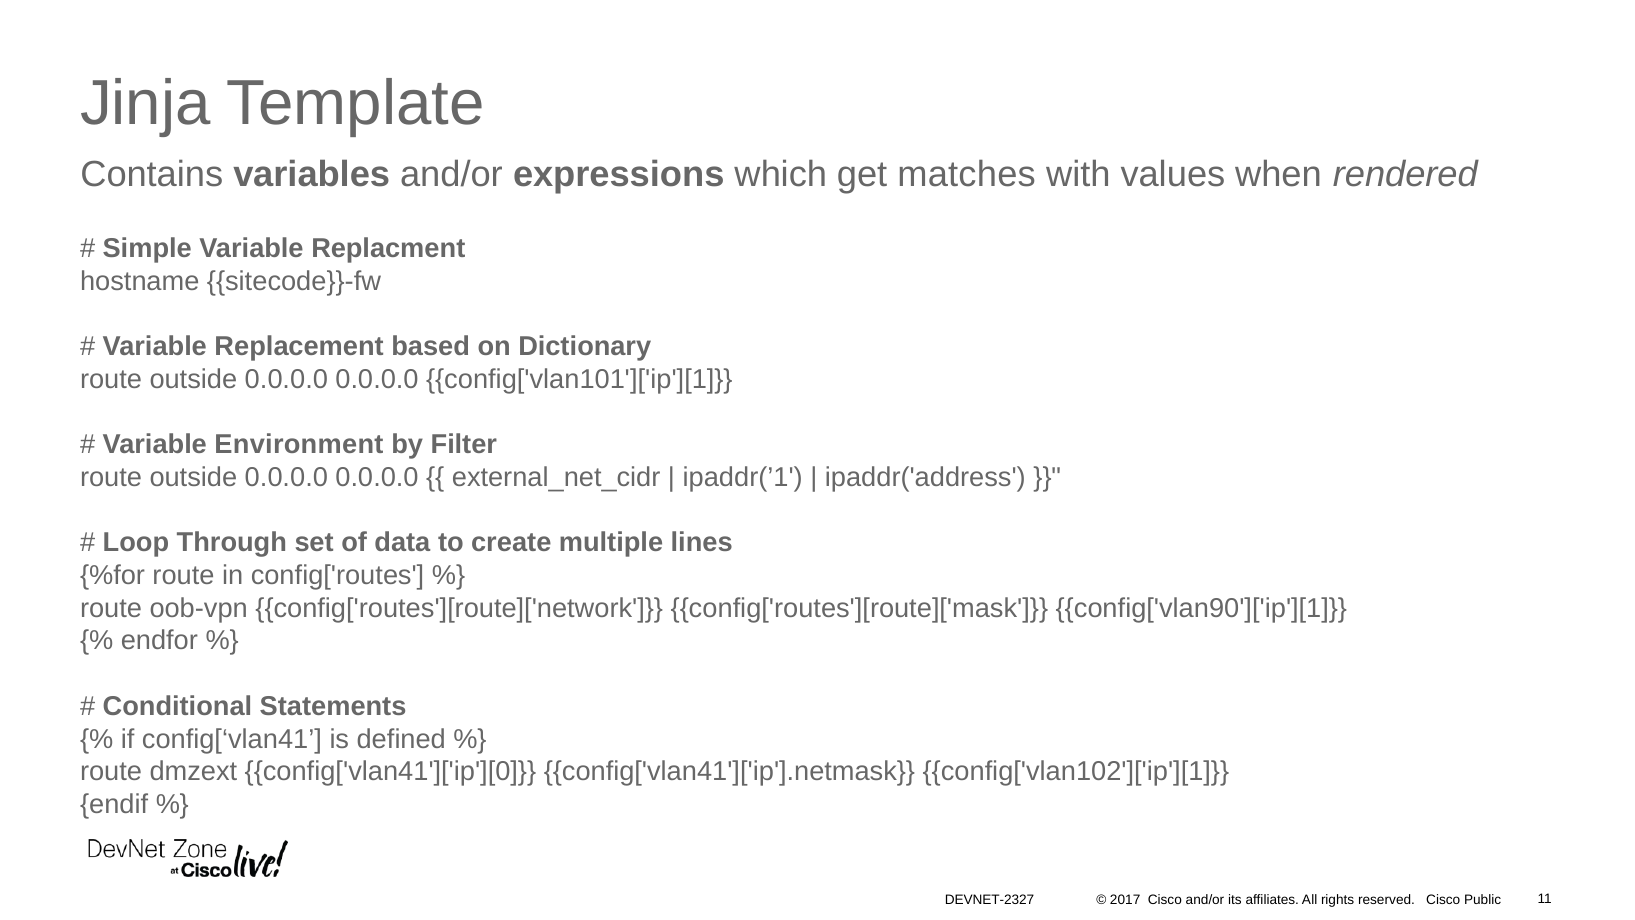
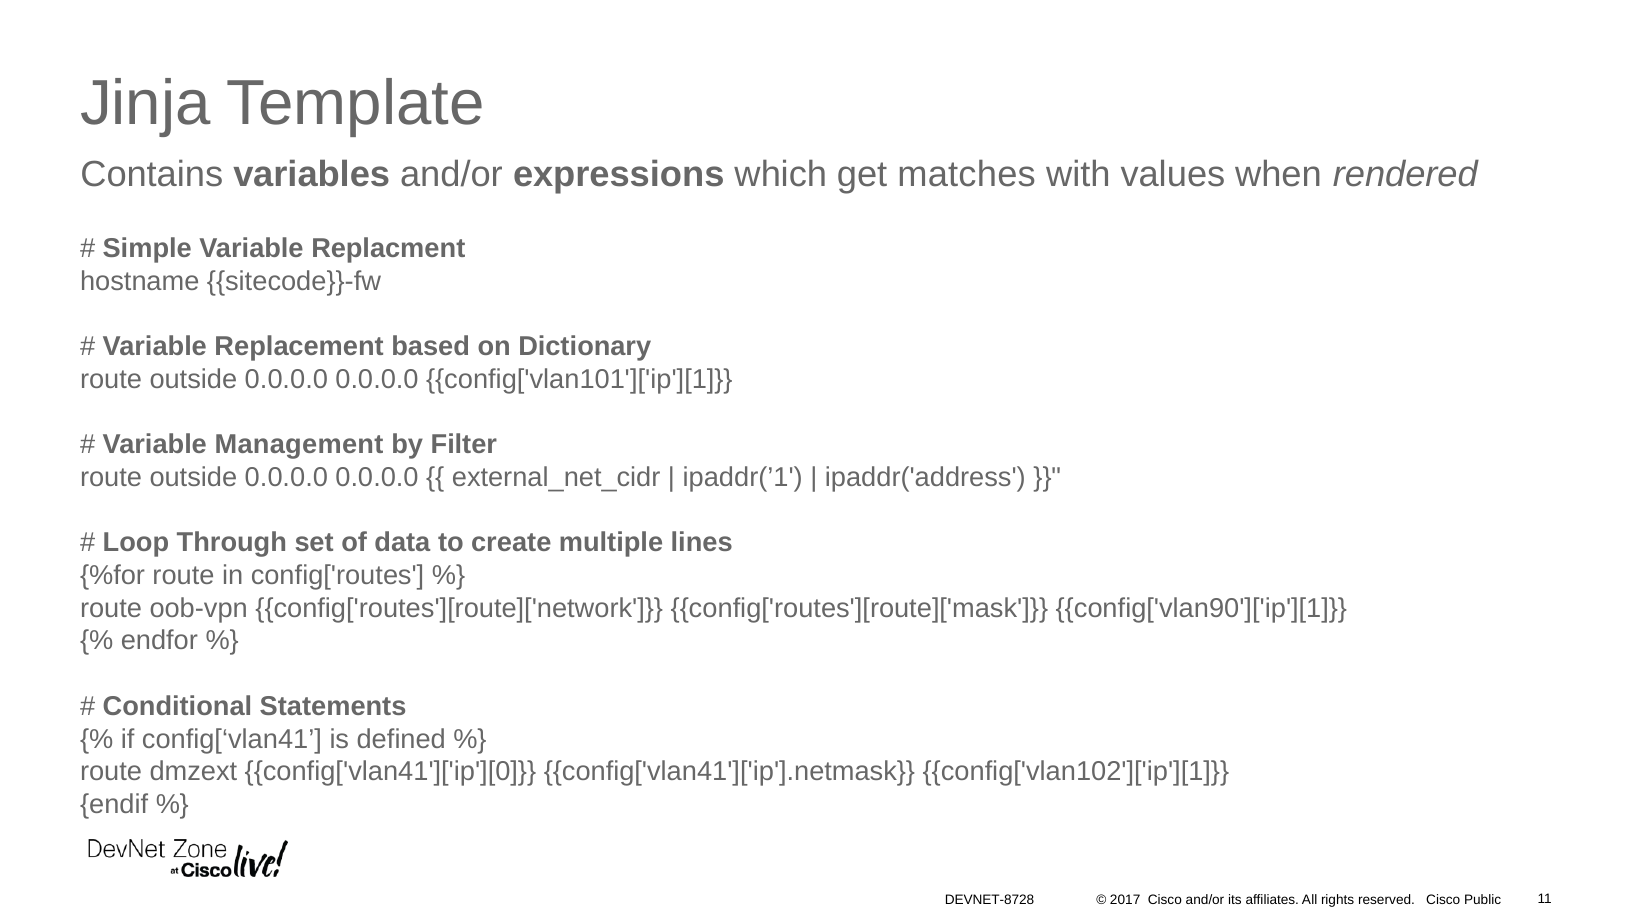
Environment: Environment -> Management
DEVNET-2327: DEVNET-2327 -> DEVNET-8728
